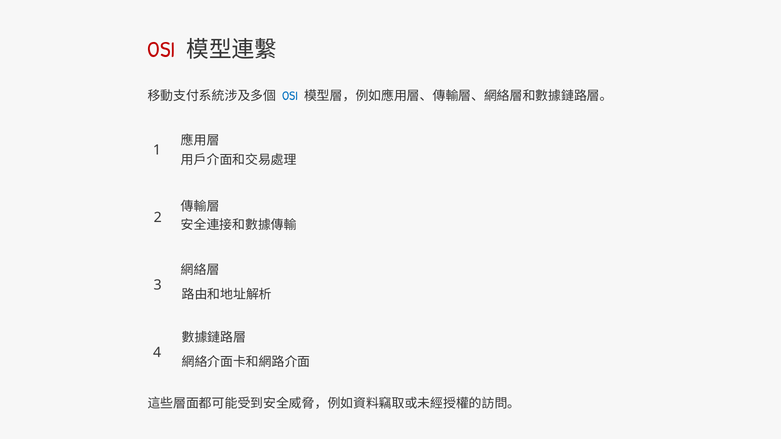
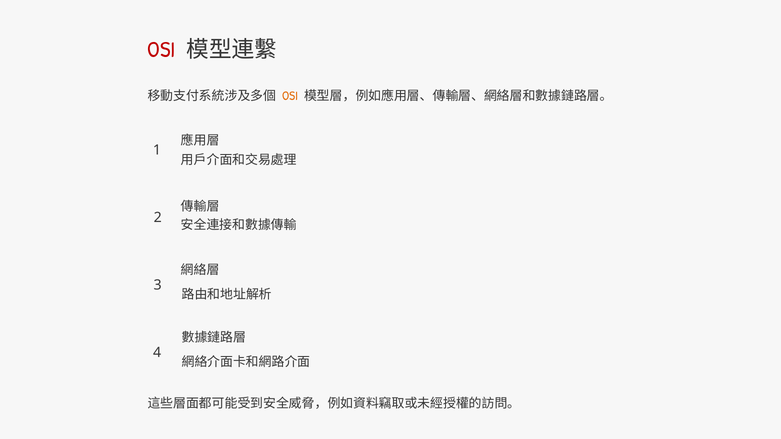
OSI at (290, 96) colour: blue -> orange
